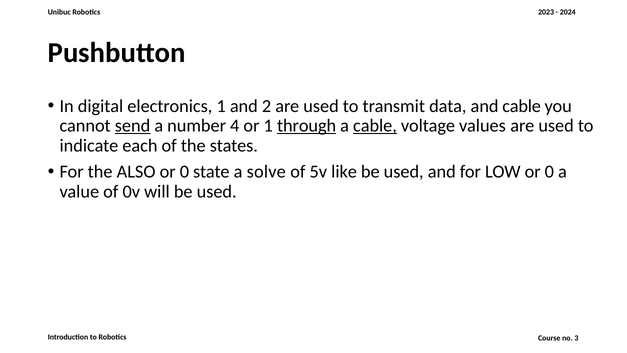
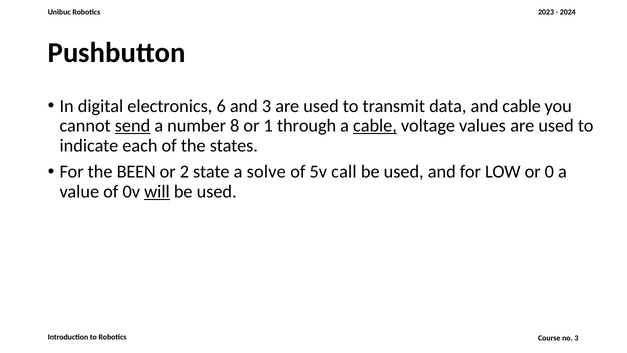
electronics 1: 1 -> 6
and 2: 2 -> 3
4: 4 -> 8
through underline: present -> none
ALSO: ALSO -> BEEN
0 at (184, 172): 0 -> 2
like: like -> call
will underline: none -> present
